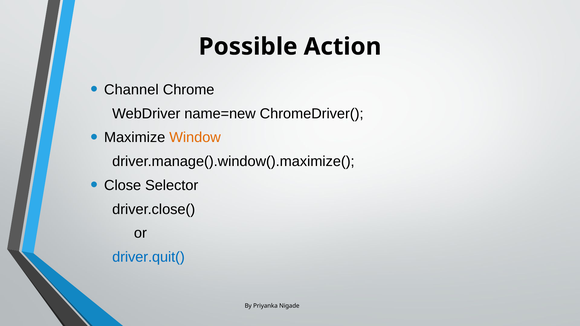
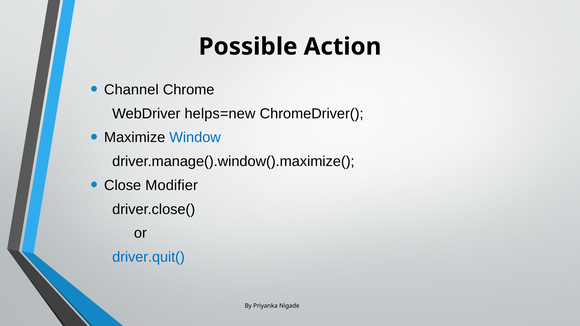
name=new: name=new -> helps=new
Window colour: orange -> blue
Selector: Selector -> Modifier
